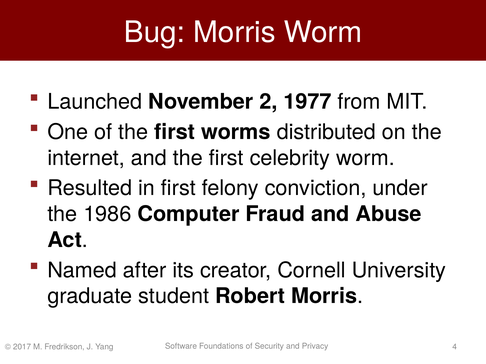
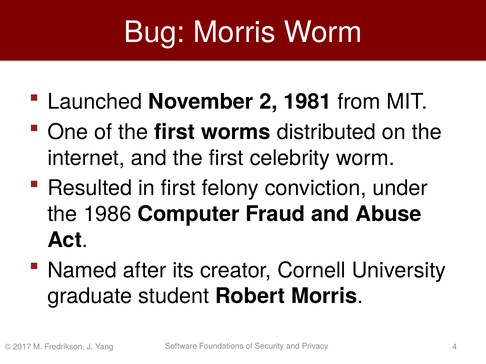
1977: 1977 -> 1981
